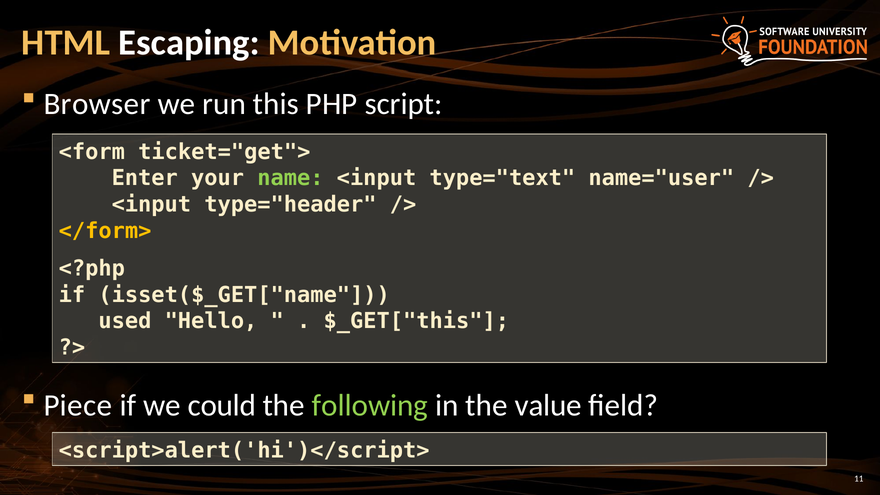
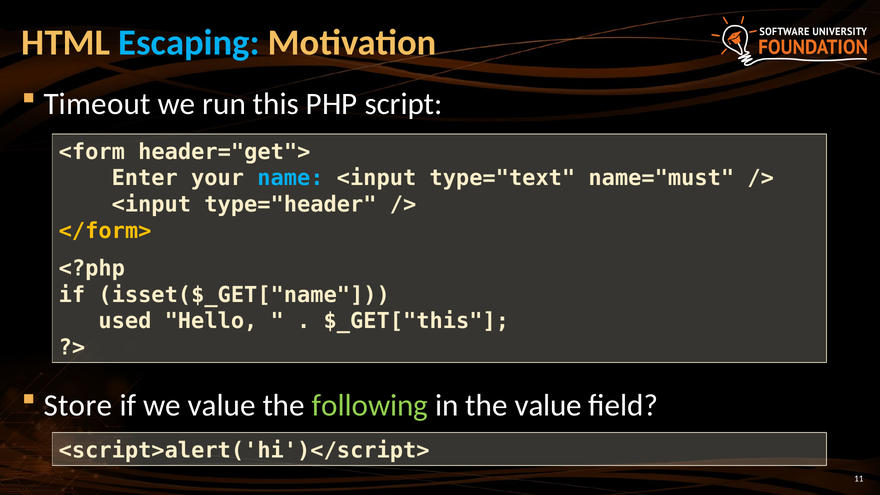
Escaping colour: white -> light blue
Browser: Browser -> Timeout
ticket="get">: ticket="get"> -> header="get">
name colour: light green -> light blue
name="user: name="user -> name="must
Piece: Piece -> Store
we could: could -> value
